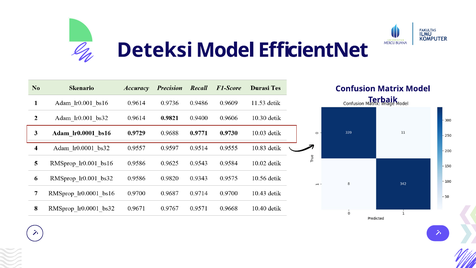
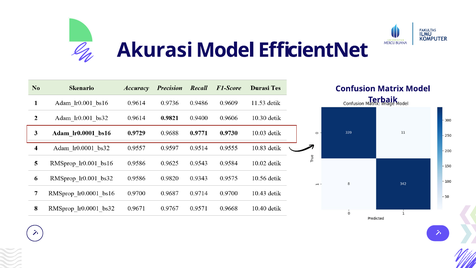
Deteksi: Deteksi -> Akurasi
